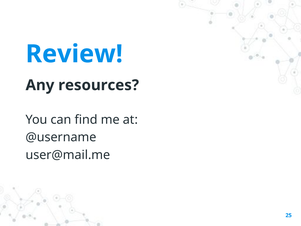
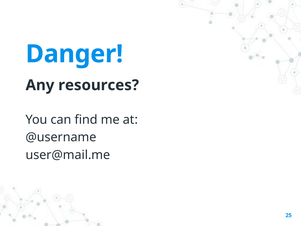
Review: Review -> Danger
